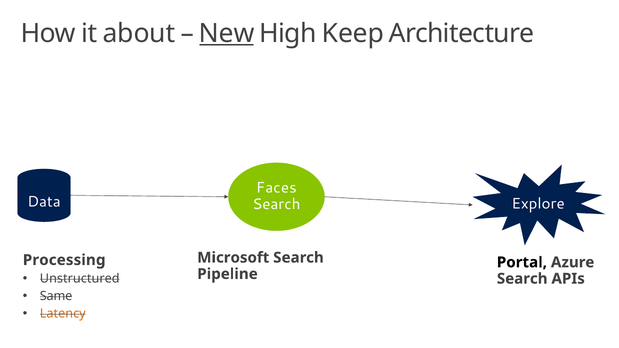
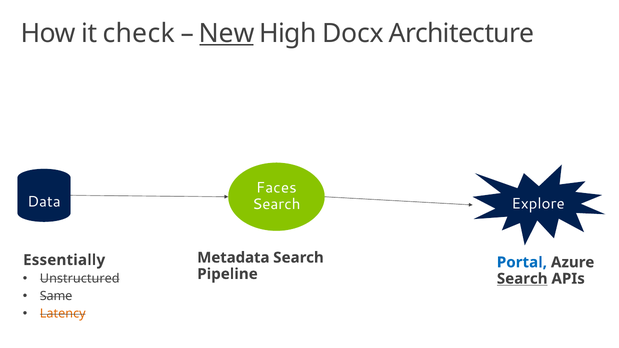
about: about -> check
Keep: Keep -> Docx
Microsoft: Microsoft -> Metadata
Processing: Processing -> Essentially
Portal colour: black -> blue
Search at (522, 279) underline: none -> present
